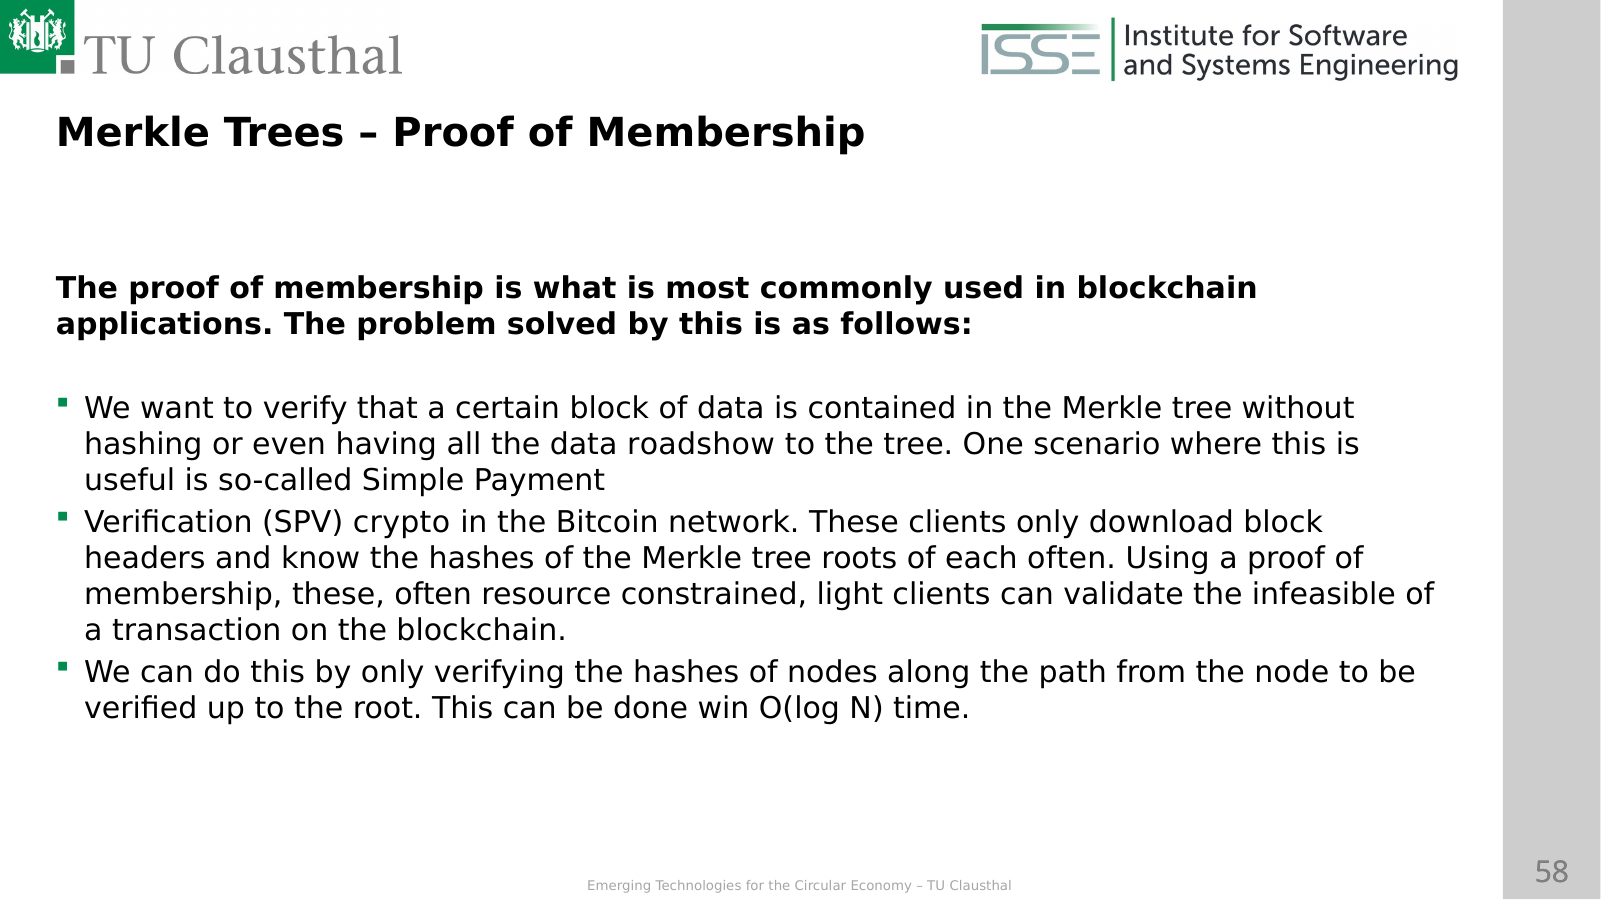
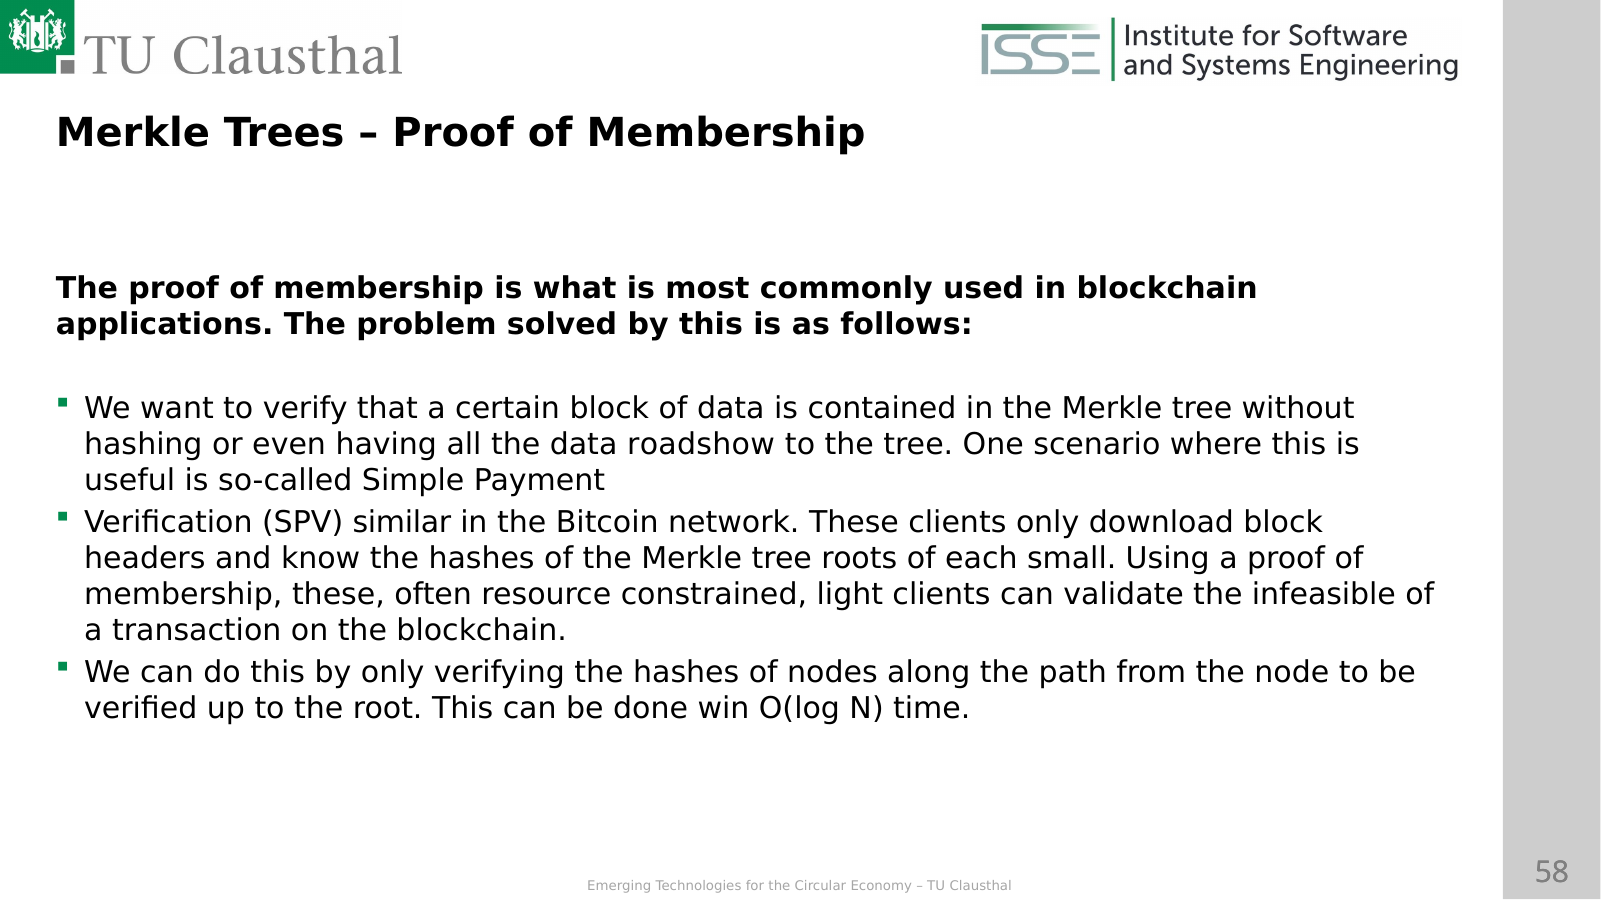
crypto: crypto -> similar
each often: often -> small
